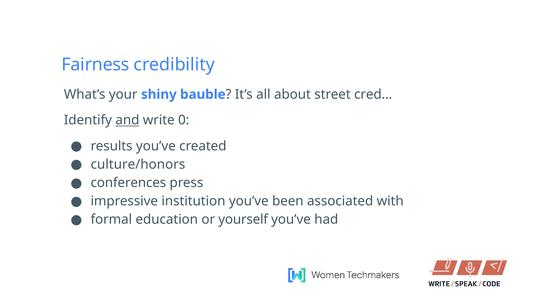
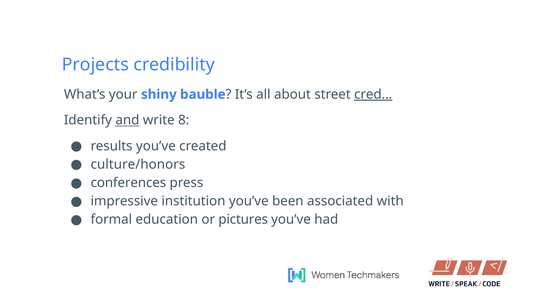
Fairness: Fairness -> Projects
cred underline: none -> present
0: 0 -> 8
yourself: yourself -> pictures
